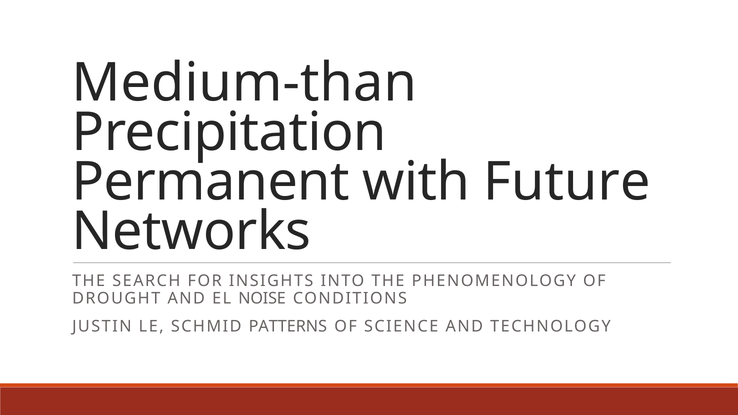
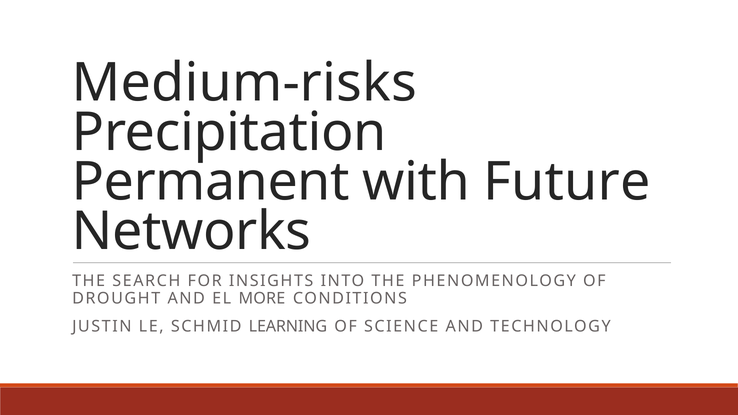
Medium-than: Medium-than -> Medium-risks
NOISE: NOISE -> MORE
PATTERNS: PATTERNS -> LEARNING
